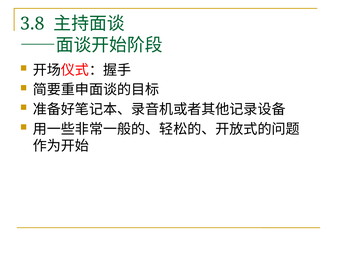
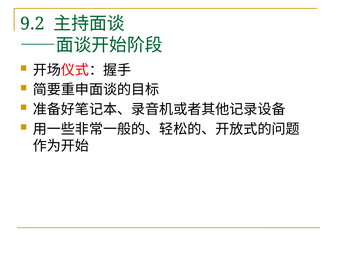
3.8: 3.8 -> 9.2
